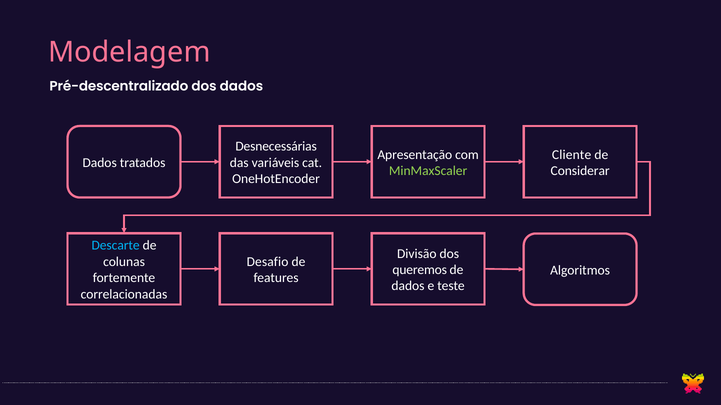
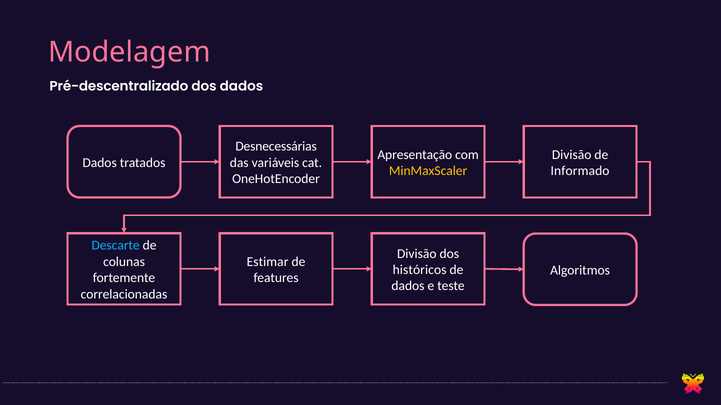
Cliente at (572, 155): Cliente -> Divisão
MinMaxScaler colour: light green -> yellow
Considerar: Considerar -> Informado
Desafio: Desafio -> Estimar
queremos: queremos -> históricos
